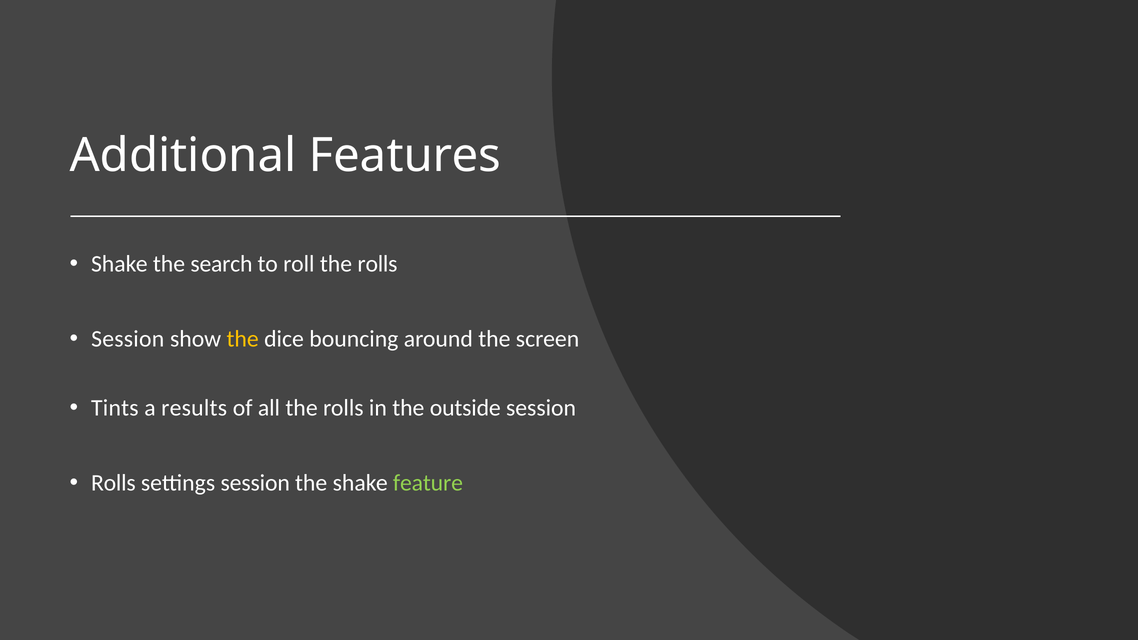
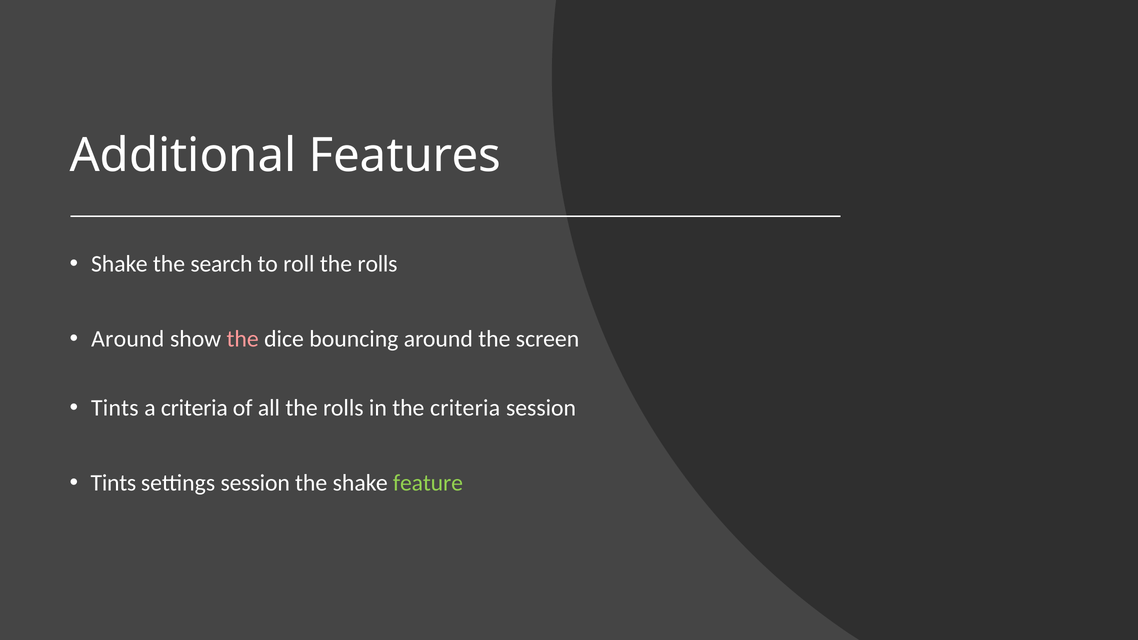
Session at (128, 339): Session -> Around
the at (243, 339) colour: yellow -> pink
a results: results -> criteria
the outside: outside -> criteria
Rolls at (113, 483): Rolls -> Tints
